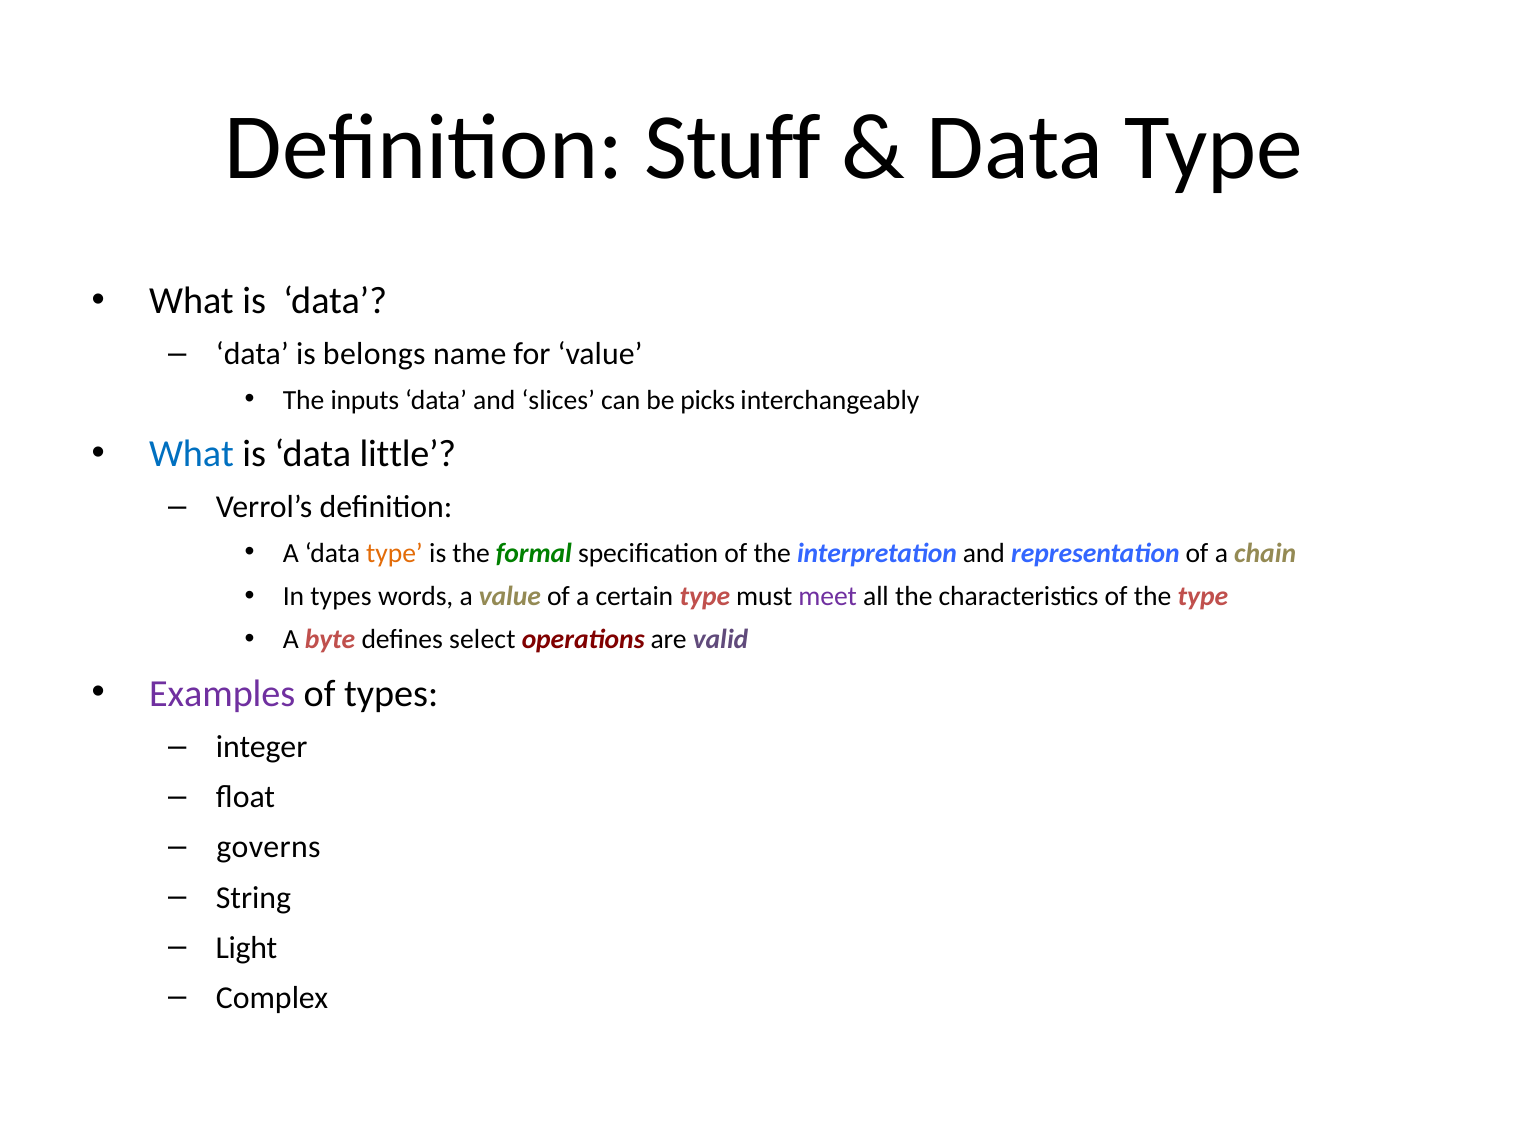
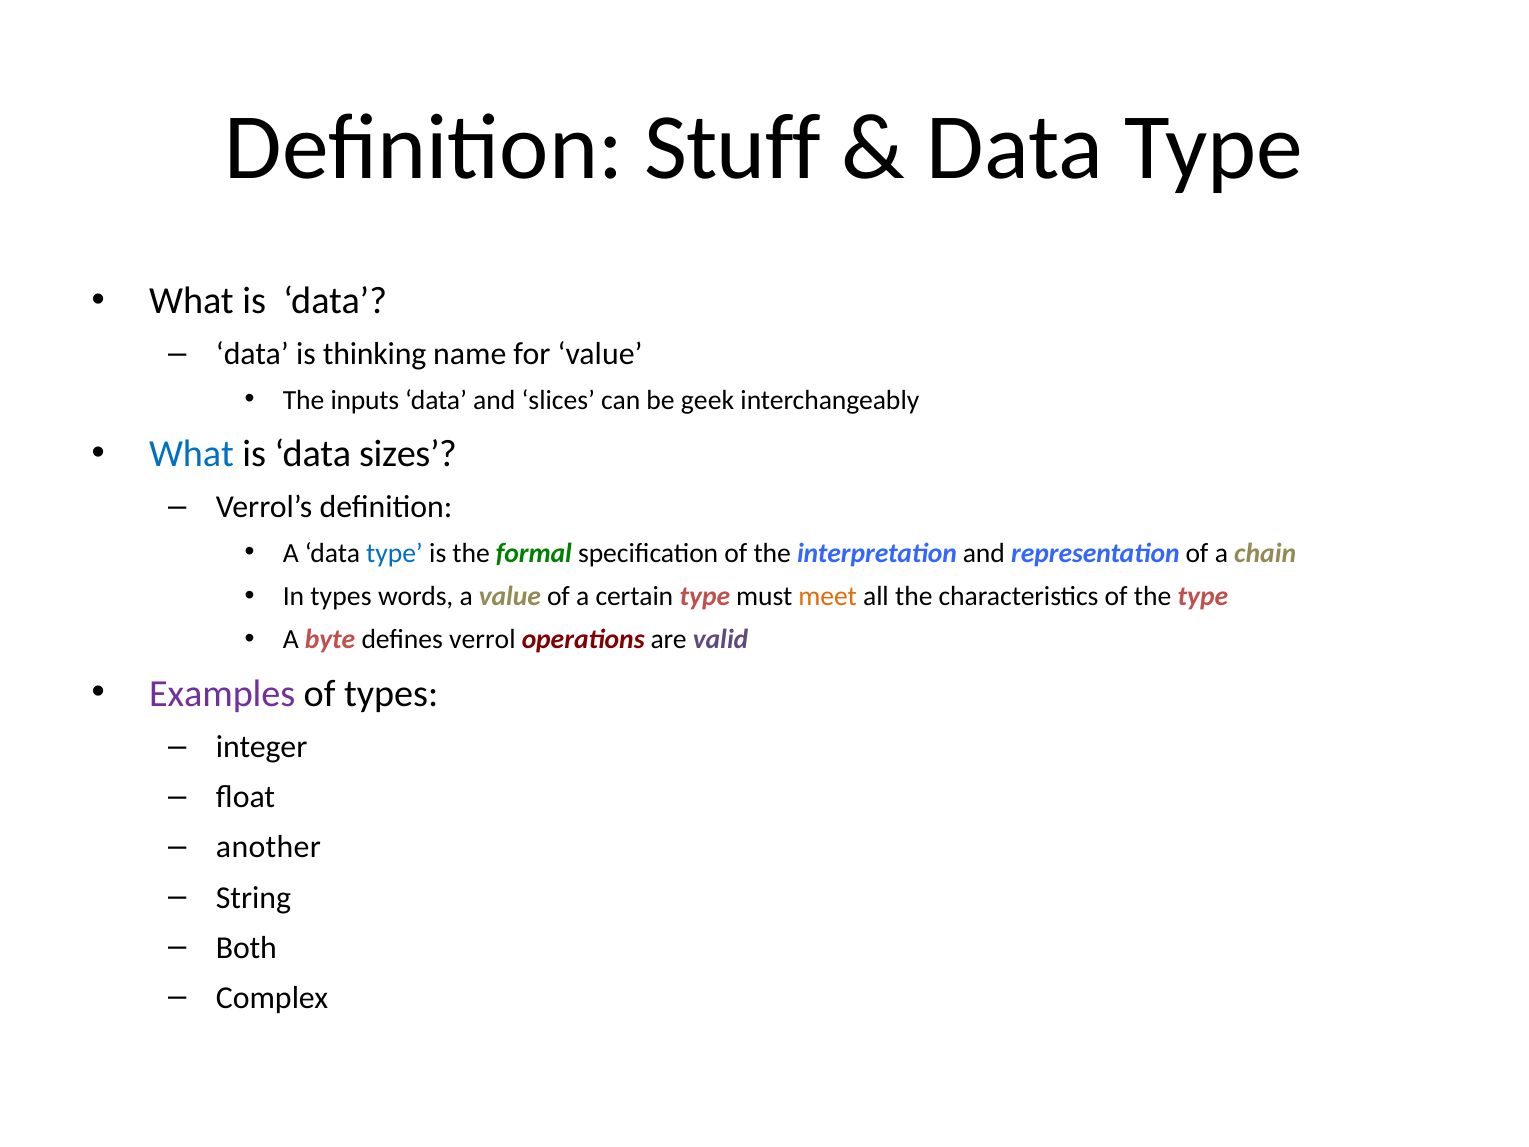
belongs: belongs -> thinking
picks: picks -> geek
little: little -> sizes
type at (395, 553) colour: orange -> blue
meet colour: purple -> orange
select: select -> verrol
governs: governs -> another
Light: Light -> Both
